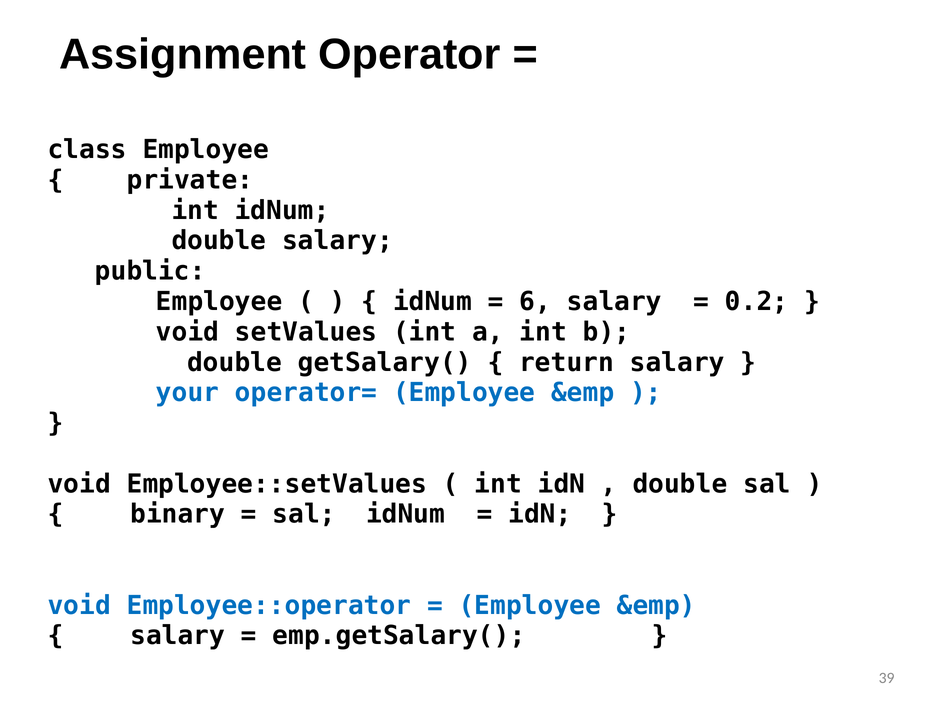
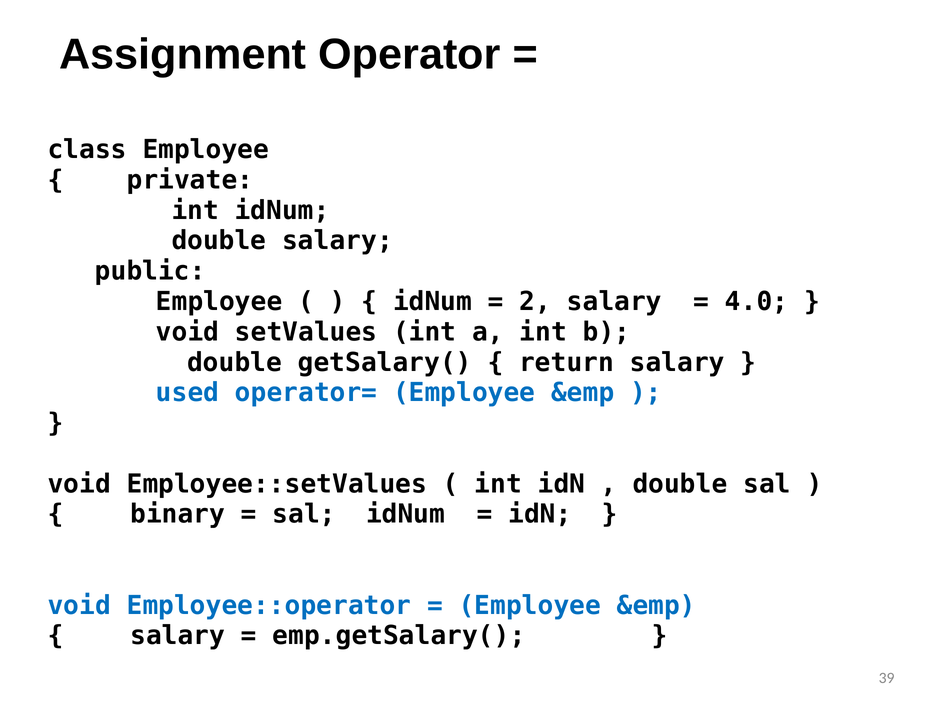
6: 6 -> 2
0.2: 0.2 -> 4.0
your: your -> used
